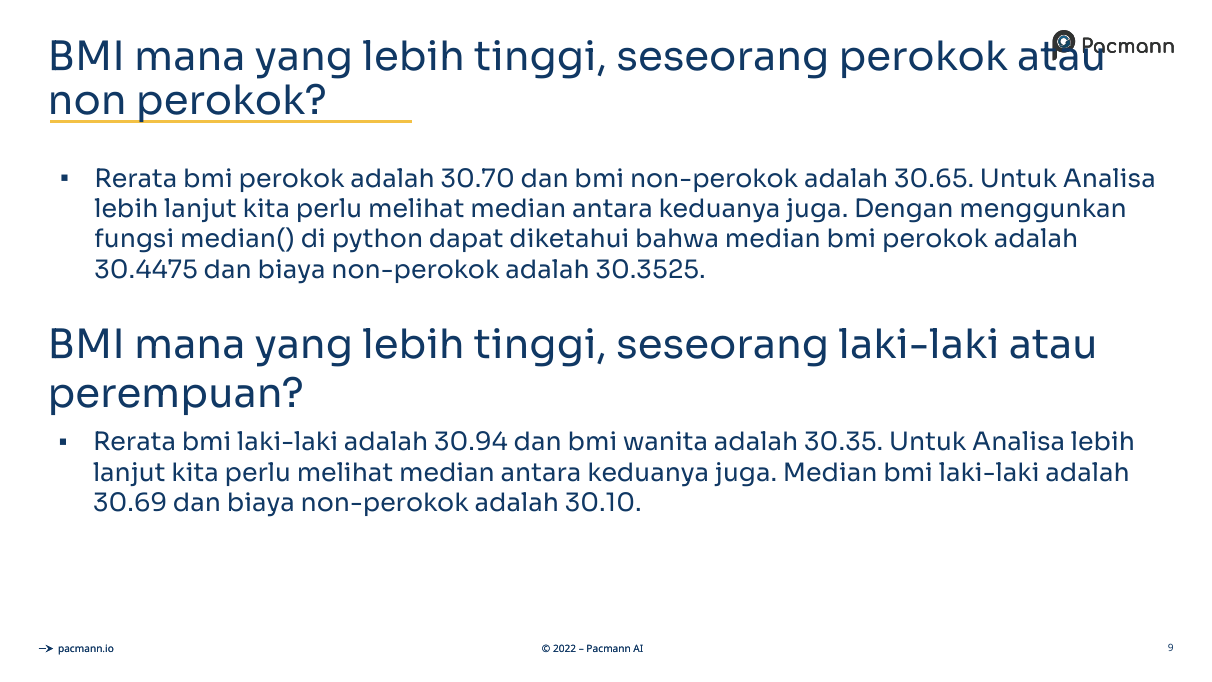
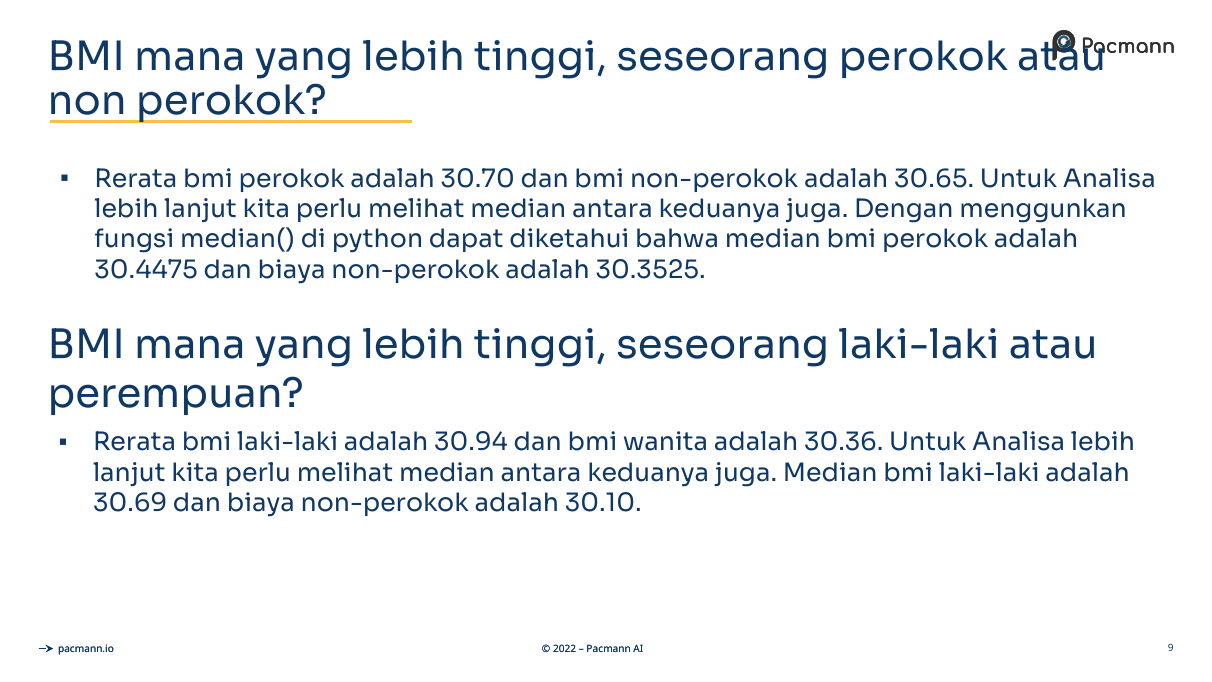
30.35: 30.35 -> 30.36
